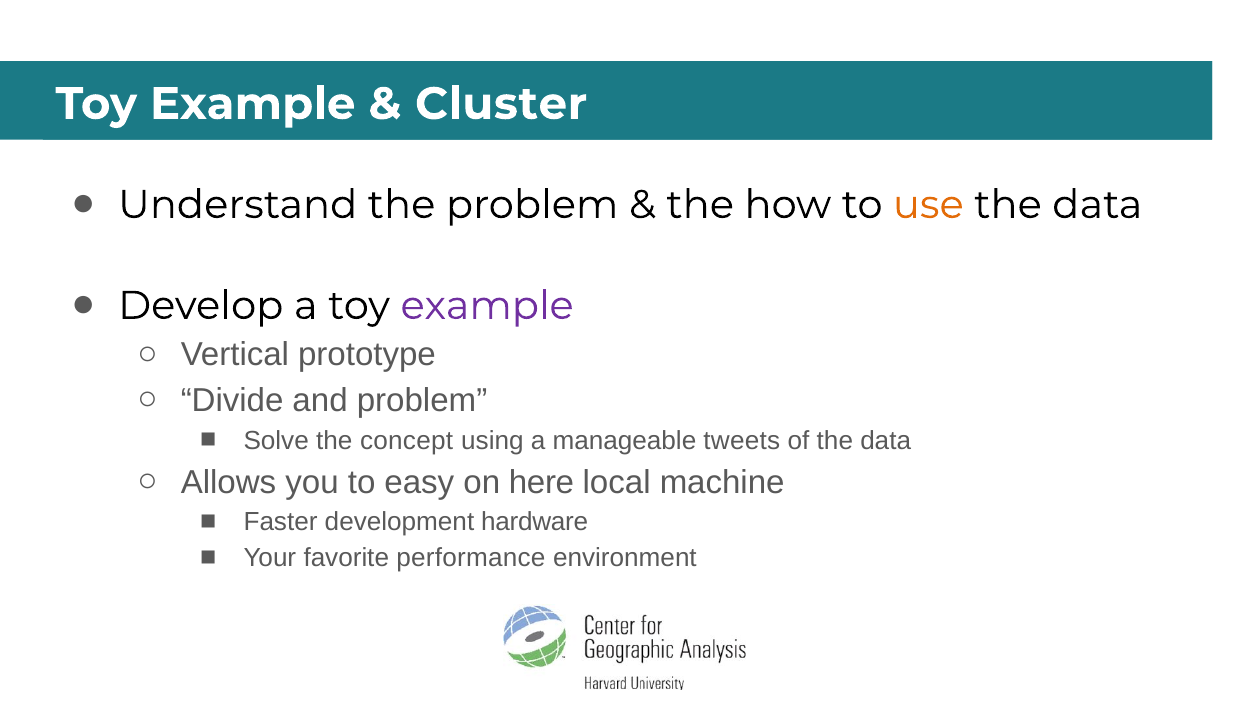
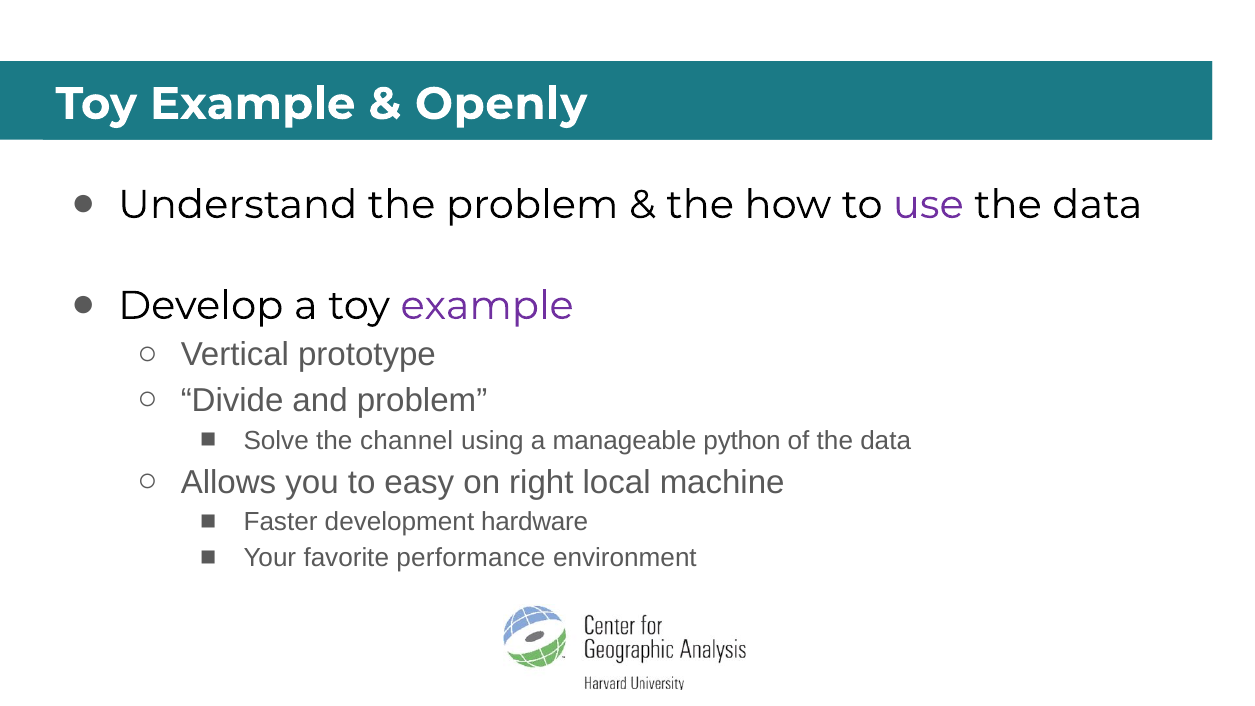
Cluster: Cluster -> Openly
use colour: orange -> purple
concept: concept -> channel
tweets: tweets -> python
here: here -> right
